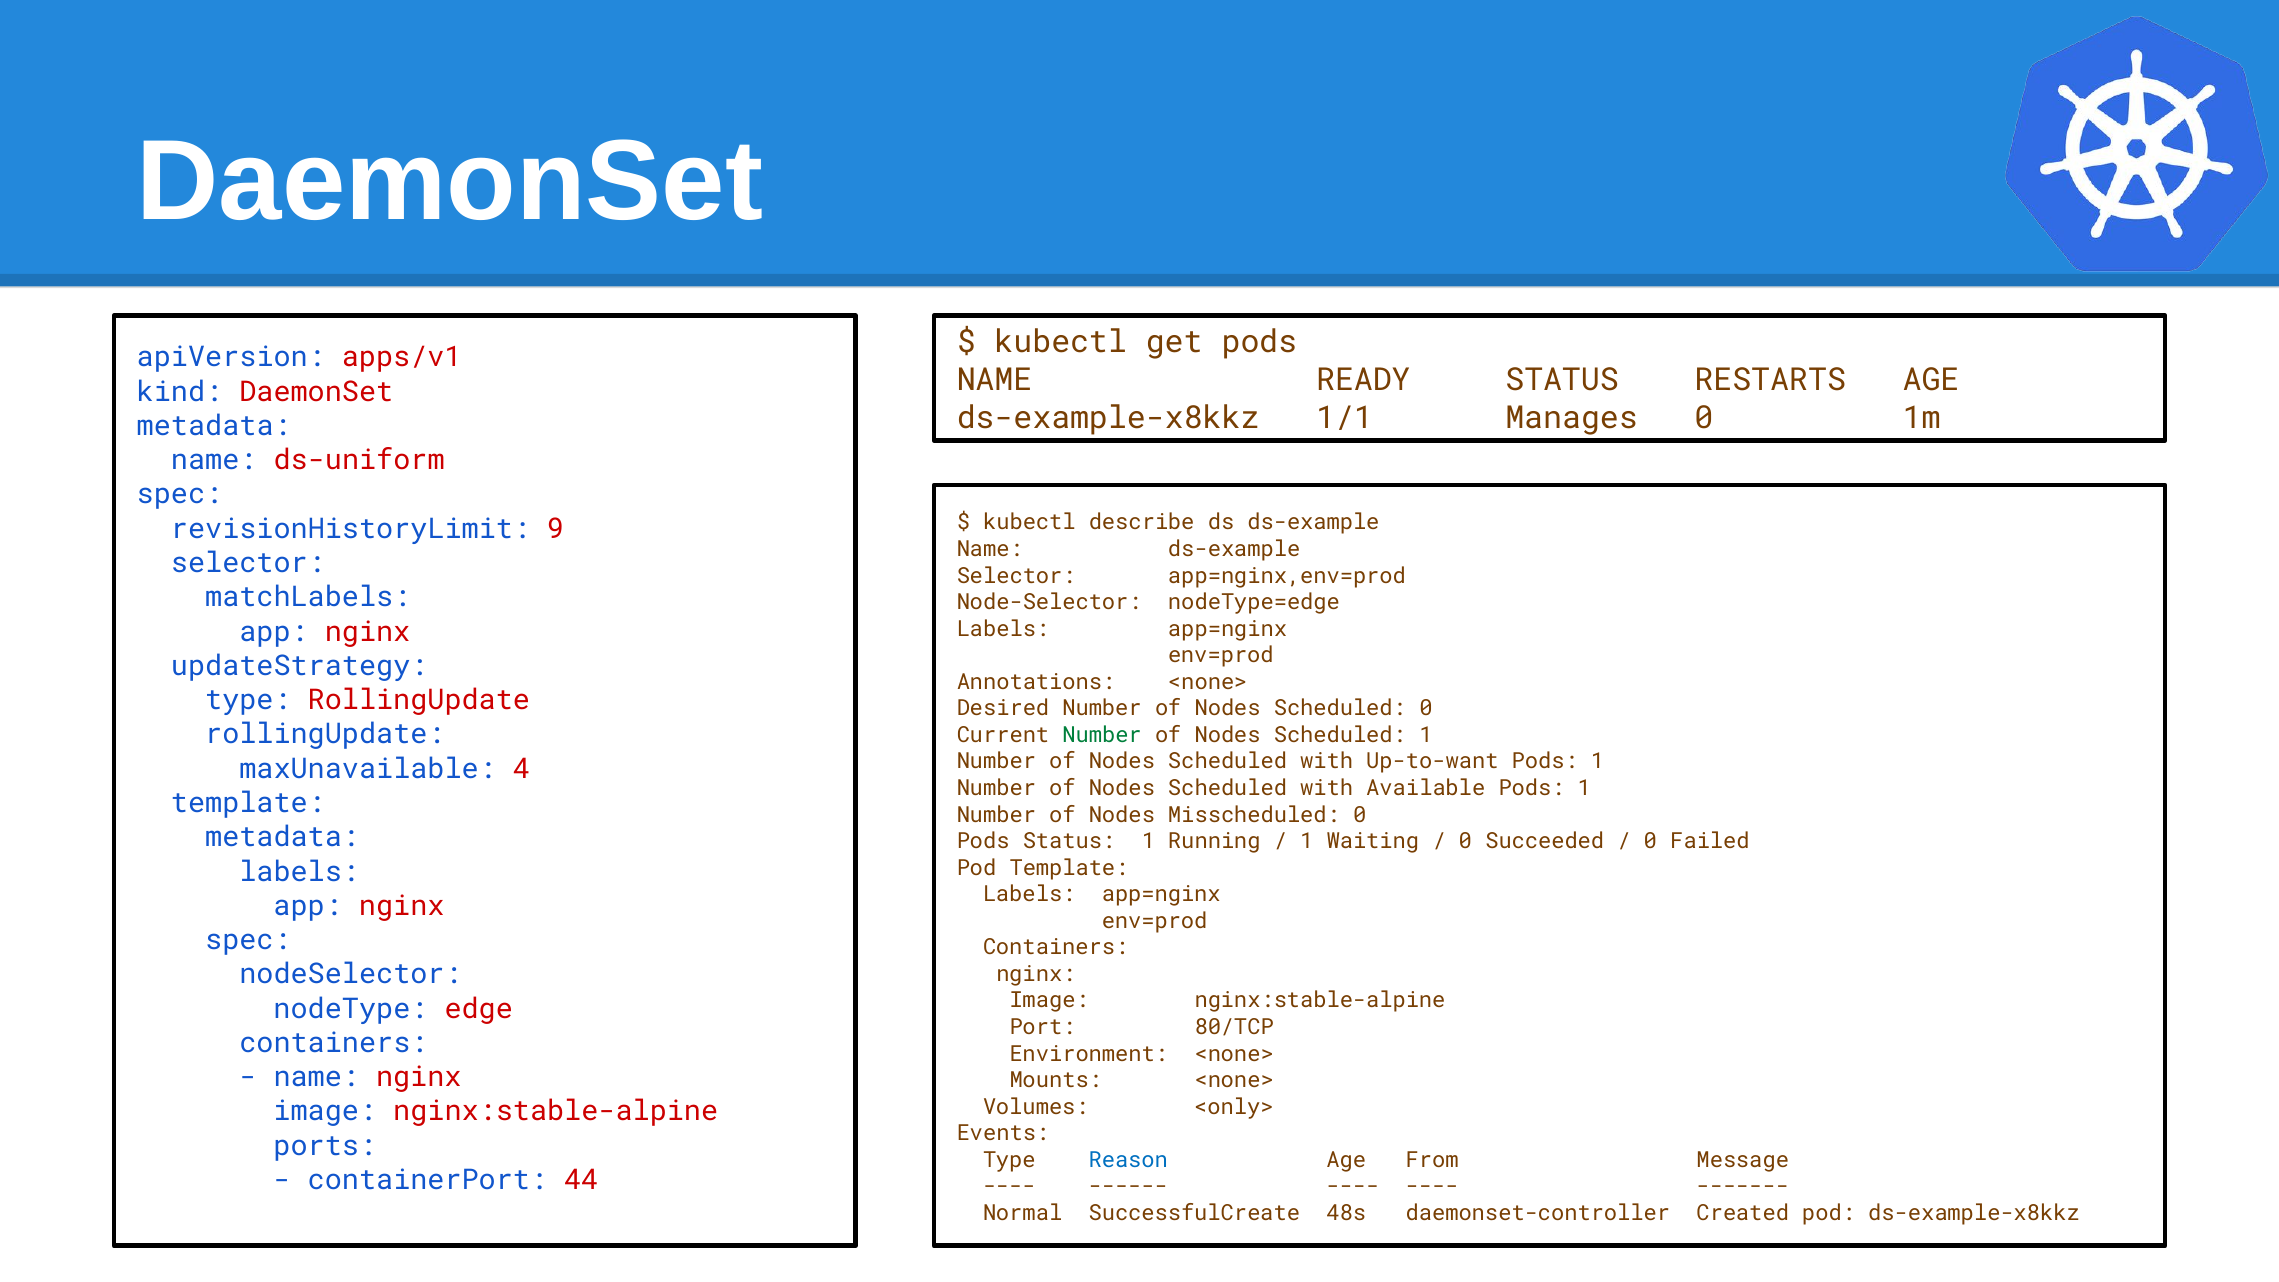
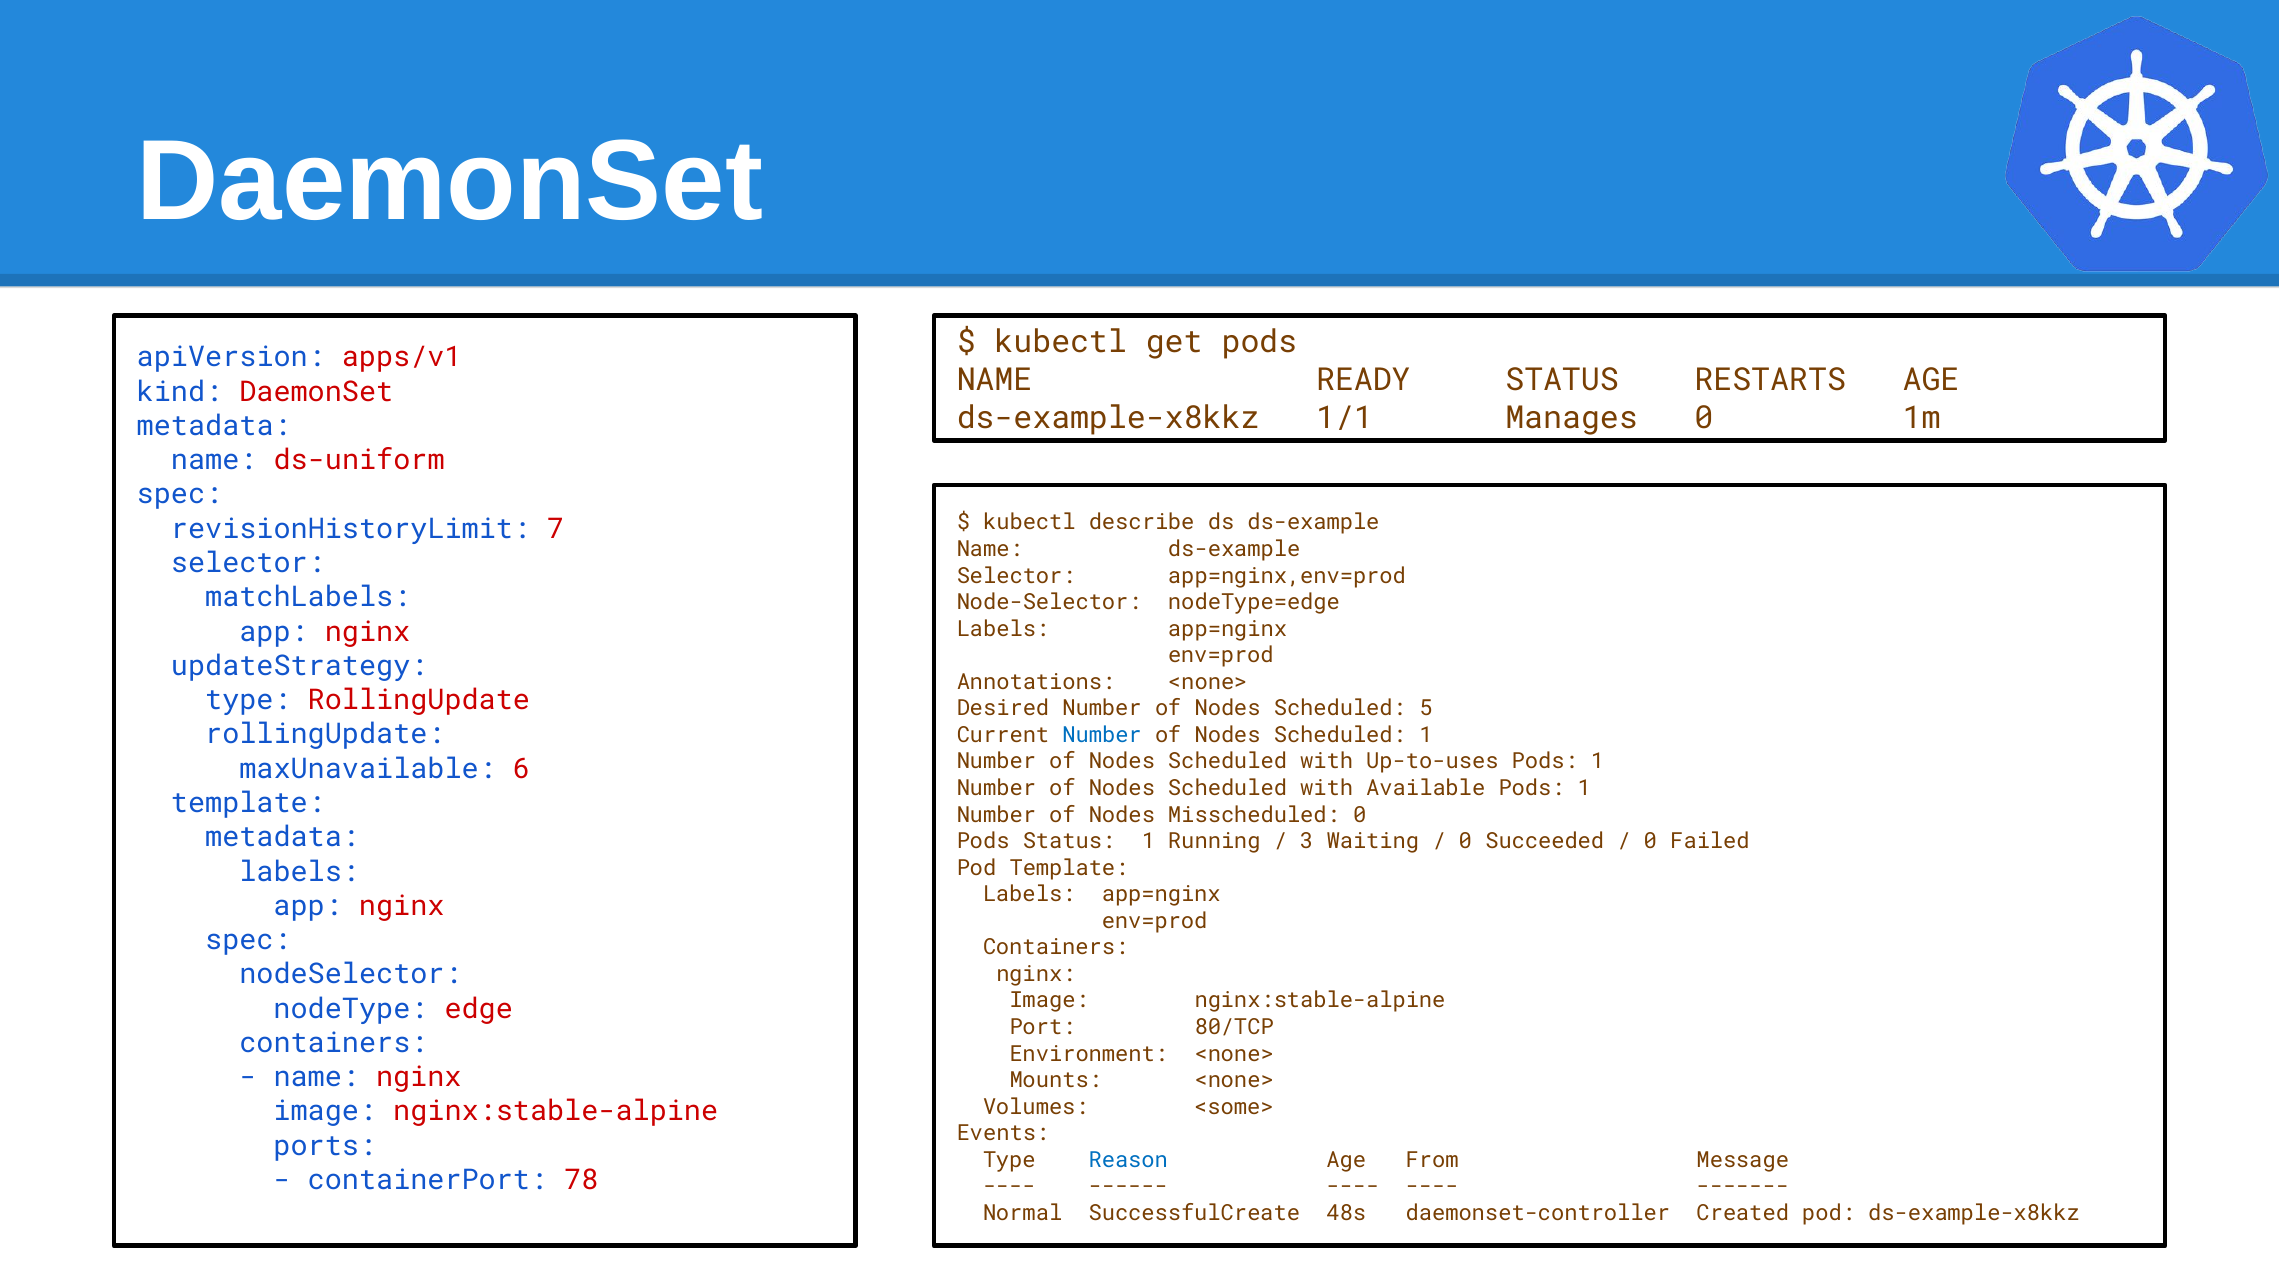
9: 9 -> 7
Scheduled 0: 0 -> 5
Number at (1102, 735) colour: green -> blue
Up-to-want: Up-to-want -> Up-to-uses
4: 4 -> 6
1 at (1307, 841): 1 -> 3
<only>: <only> -> <some>
44: 44 -> 78
